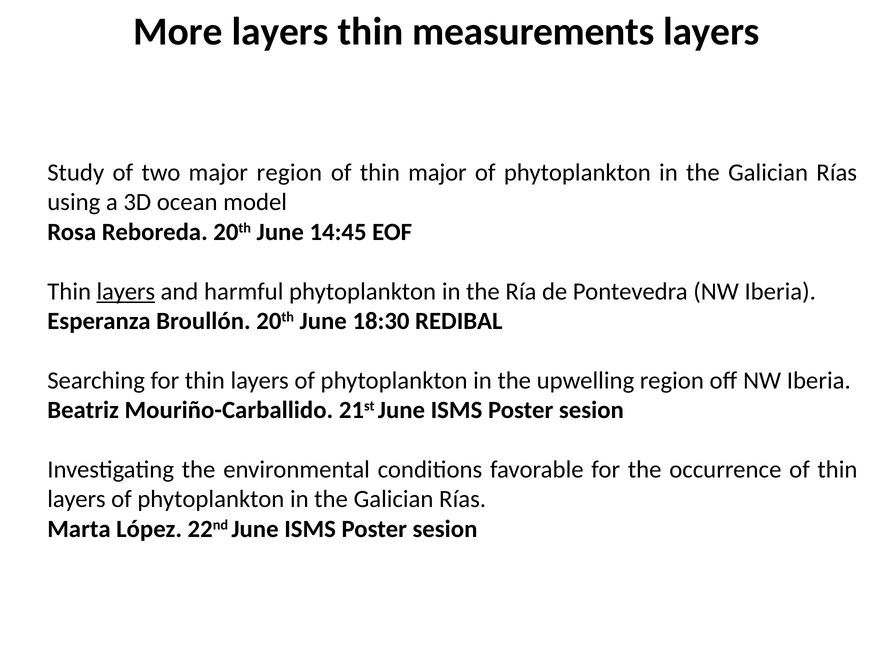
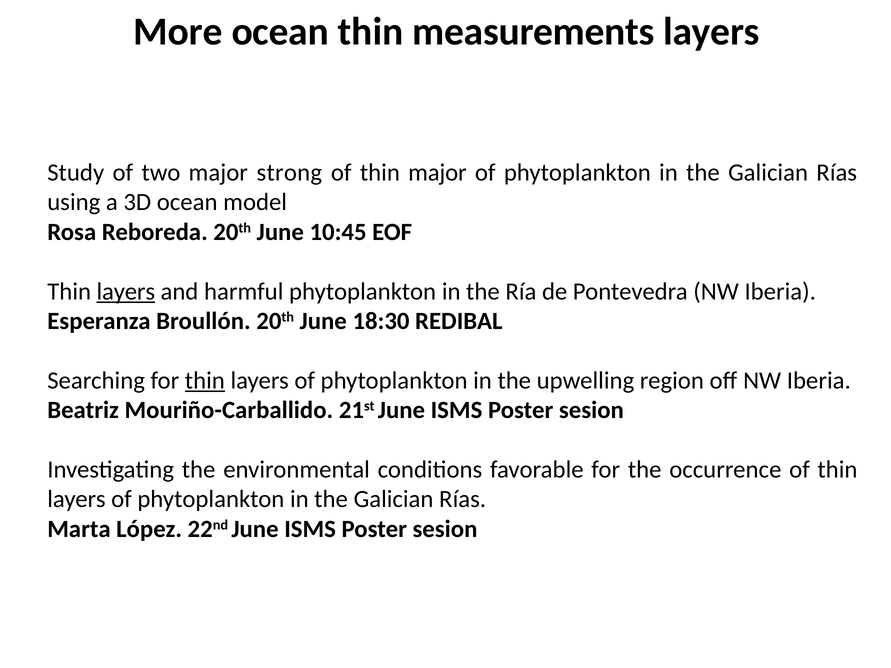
More layers: layers -> ocean
major region: region -> strong
14:45: 14:45 -> 10:45
thin at (205, 381) underline: none -> present
